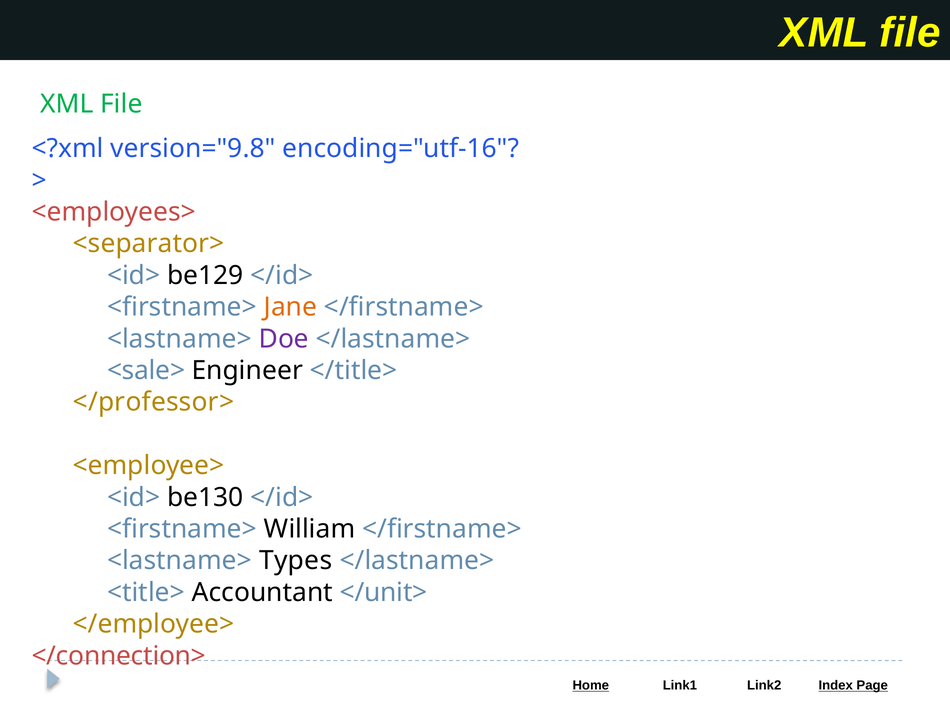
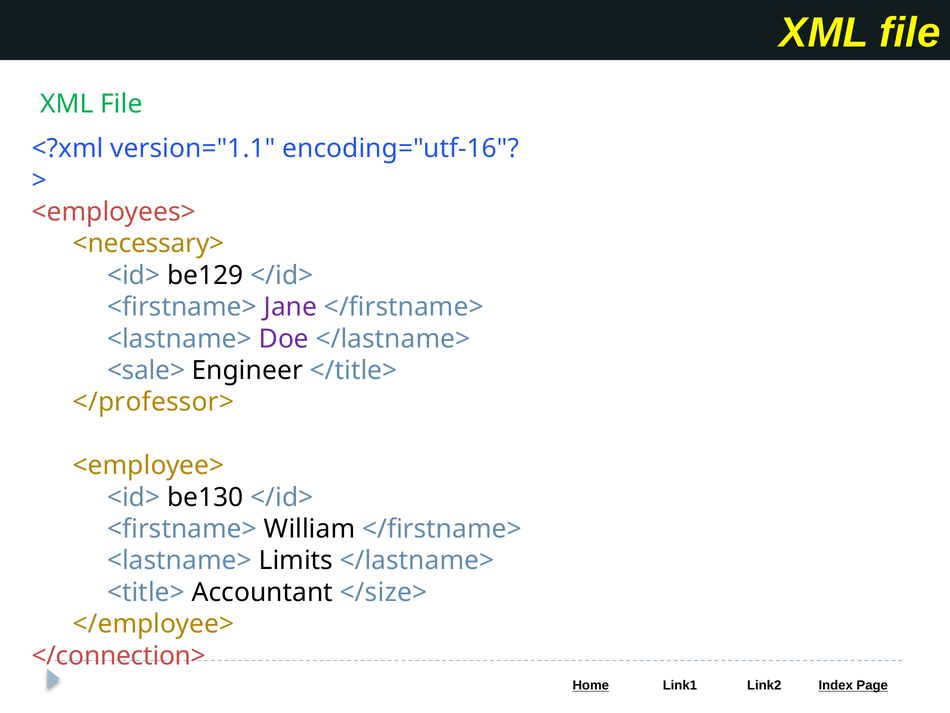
version="9.8: version="9.8 -> version="1.1
<separator>: <separator> -> <necessary>
Jane colour: orange -> purple
Types: Types -> Limits
</unit>: </unit> -> </size>
